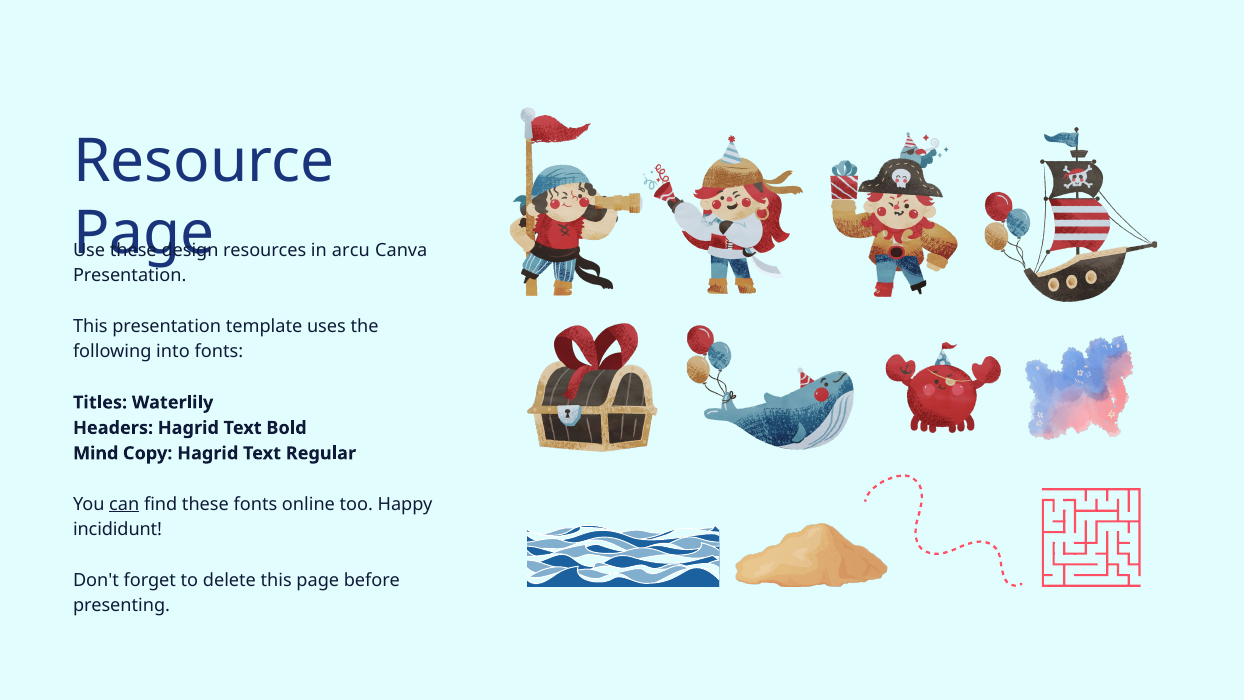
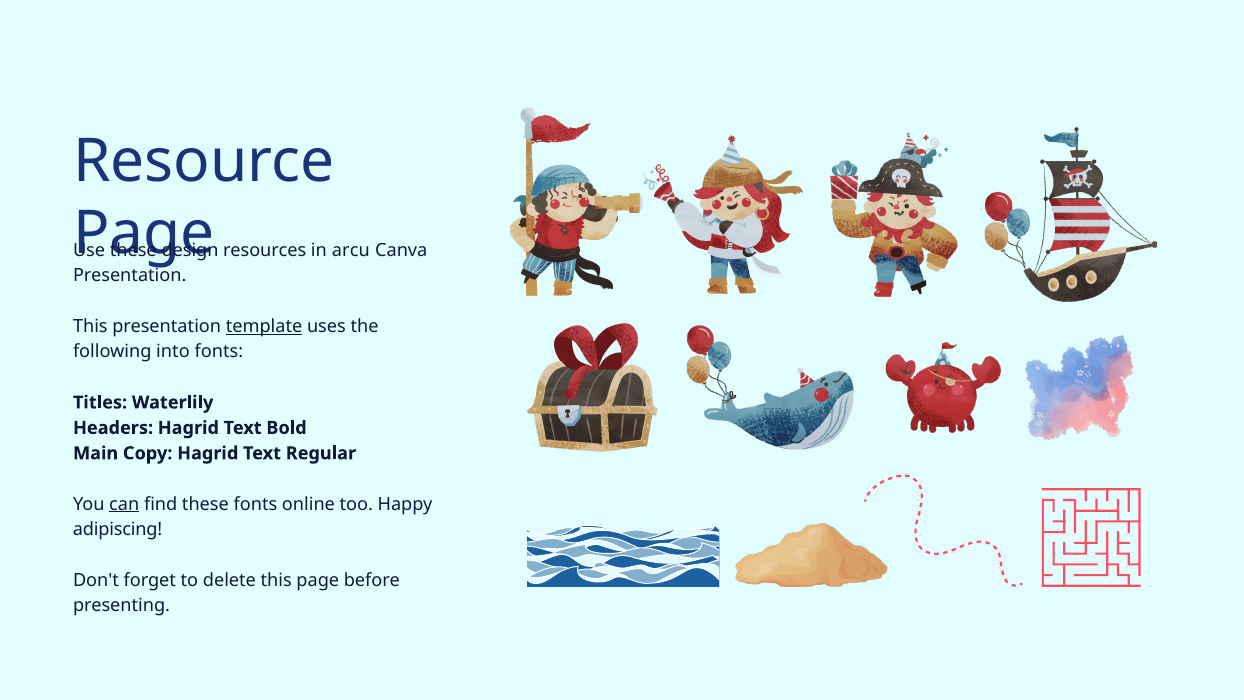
template underline: none -> present
Mind: Mind -> Main
incididunt: incididunt -> adipiscing
